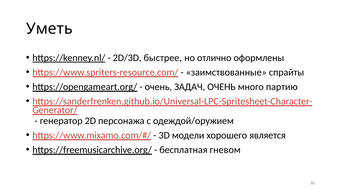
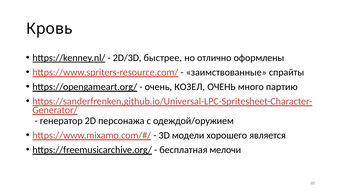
Уметь: Уметь -> Кровь
ЗАДАЧ: ЗАДАЧ -> КОЗЕЛ
гневом: гневом -> мелочи
